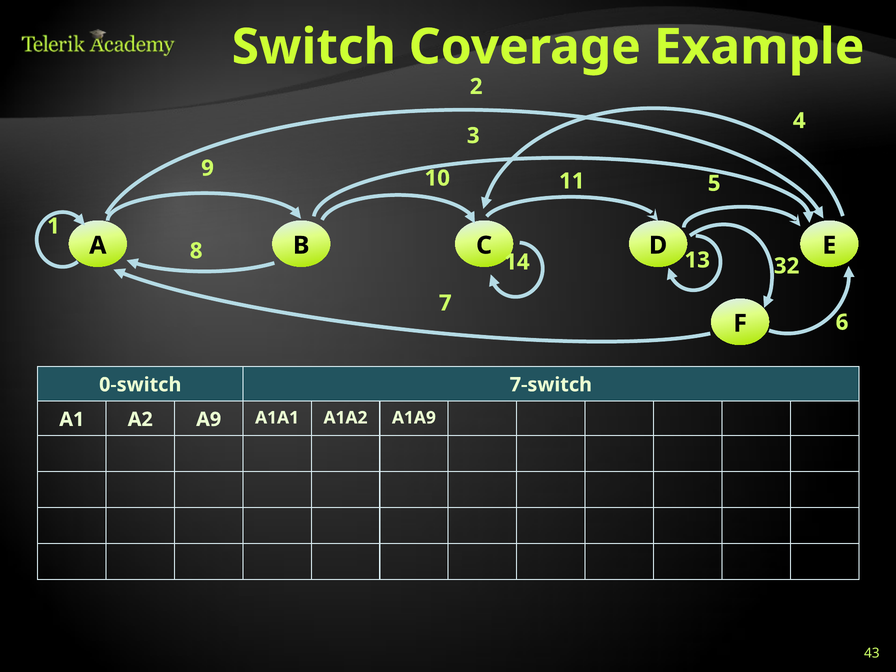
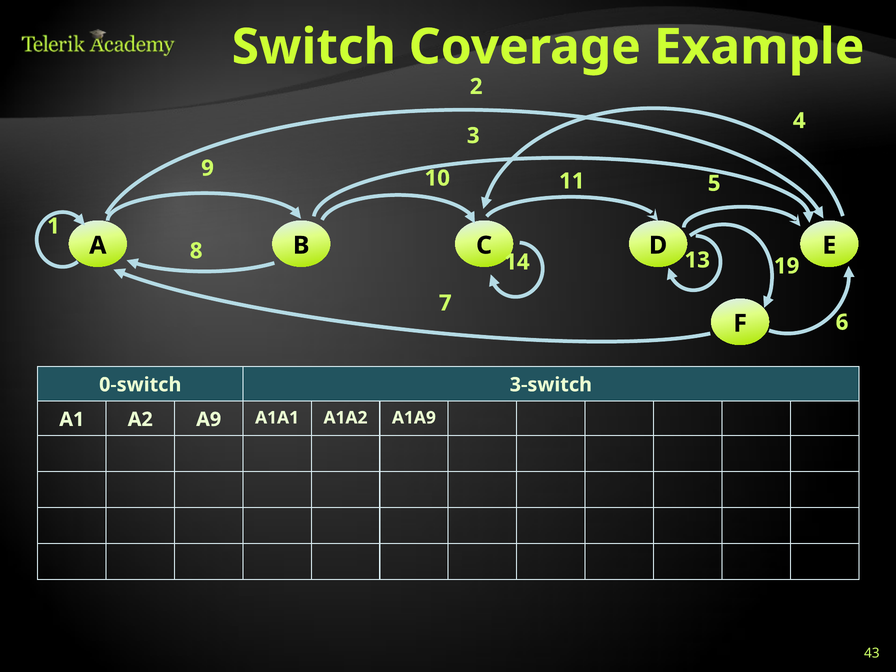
32: 32 -> 19
7-switch: 7-switch -> 3-switch
